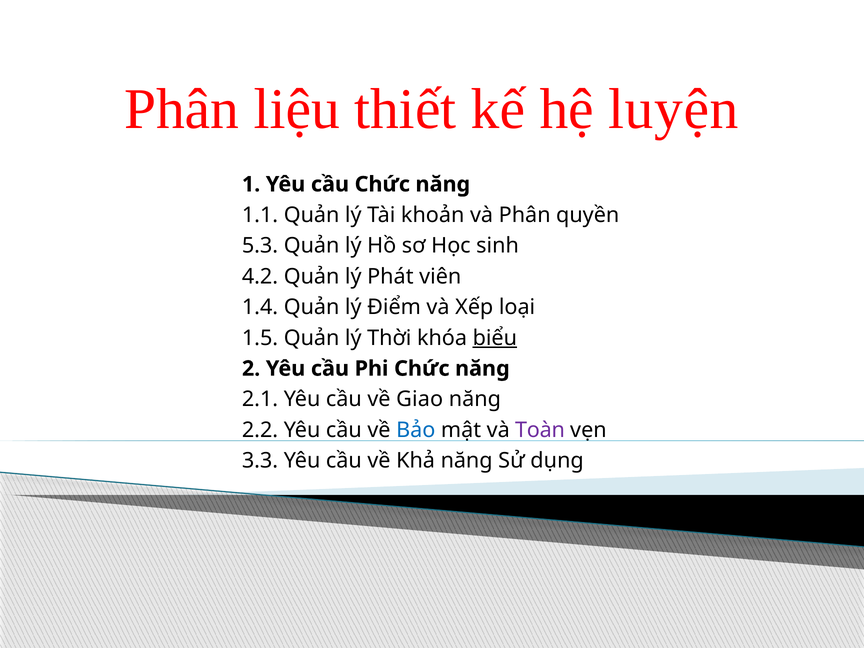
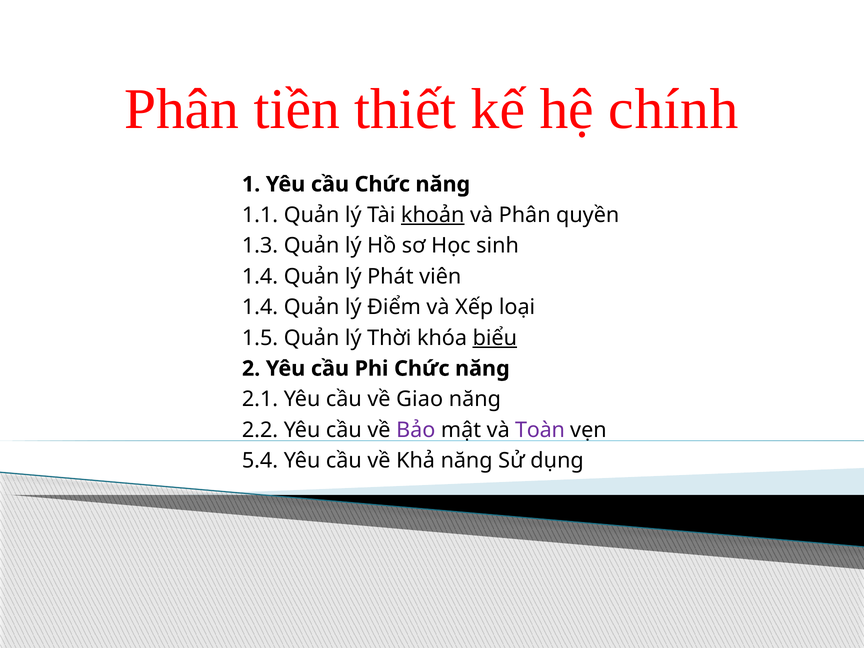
liệu: liệu -> tiền
luyện: luyện -> chính
khoản underline: none -> present
5.3: 5.3 -> 1.3
4.2 at (260, 276): 4.2 -> 1.4
Bảo colour: blue -> purple
3.3: 3.3 -> 5.4
